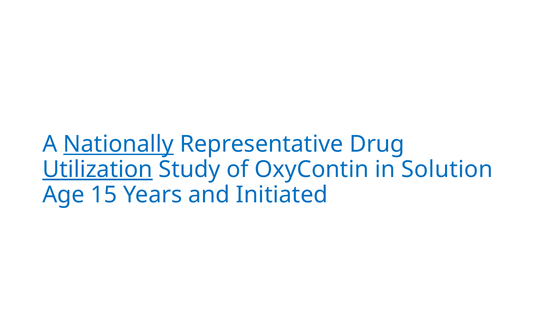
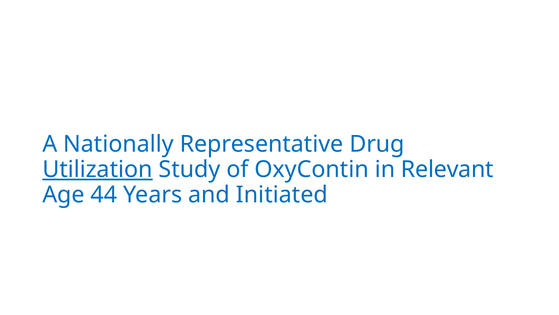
Nationally underline: present -> none
Solution: Solution -> Relevant
15: 15 -> 44
